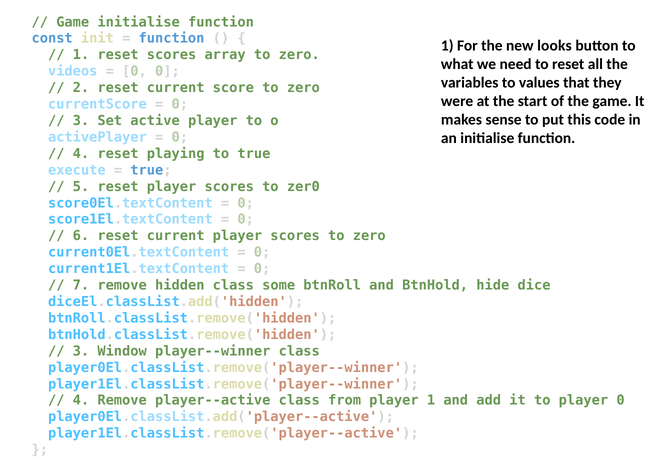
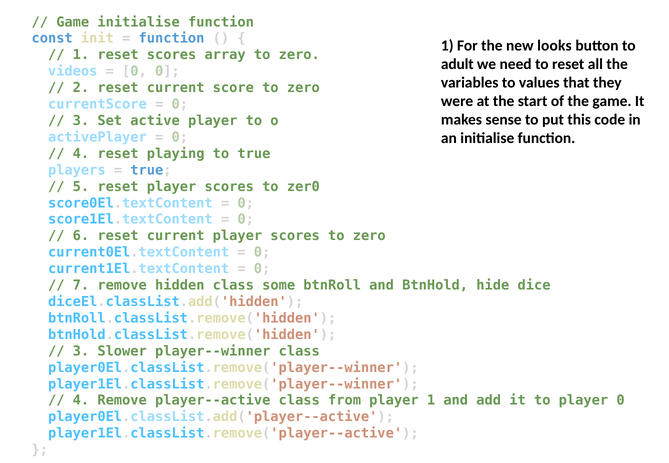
what: what -> adult
execute: execute -> players
Window: Window -> Slower
